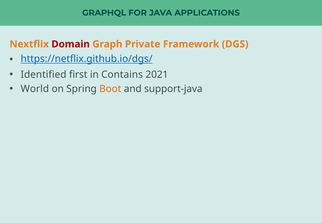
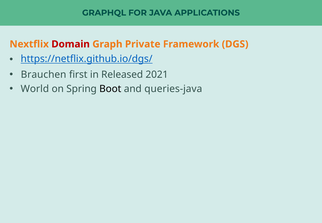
Identified: Identified -> Brauchen
Contains: Contains -> Released
Boot colour: orange -> black
support-java: support-java -> queries-java
